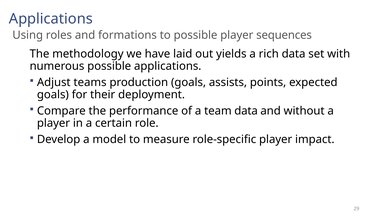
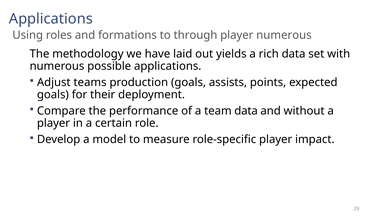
to possible: possible -> through
player sequences: sequences -> numerous
